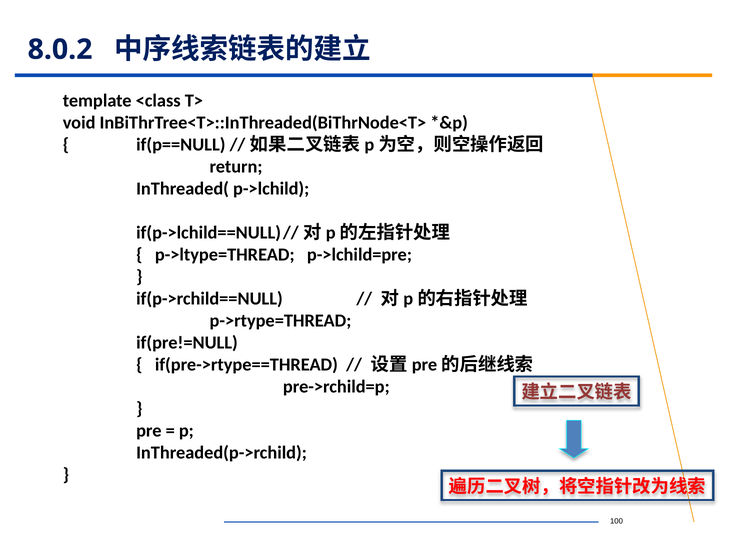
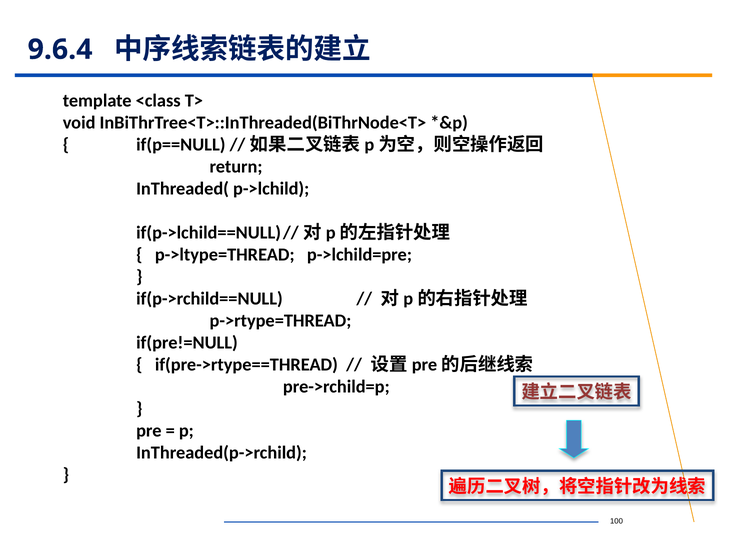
8.0.2: 8.0.2 -> 9.6.4
